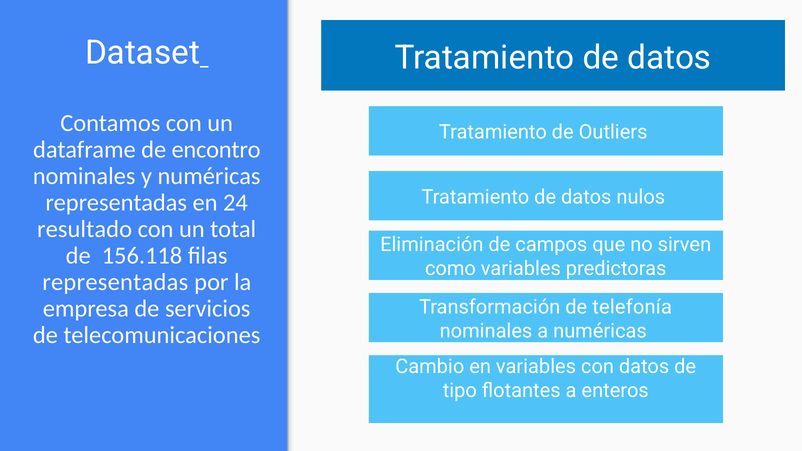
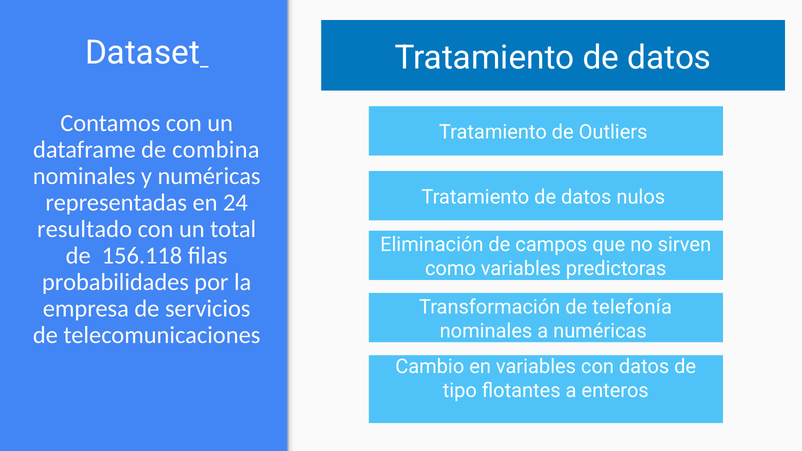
encontro: encontro -> combina
representadas at (115, 282): representadas -> probabilidades
